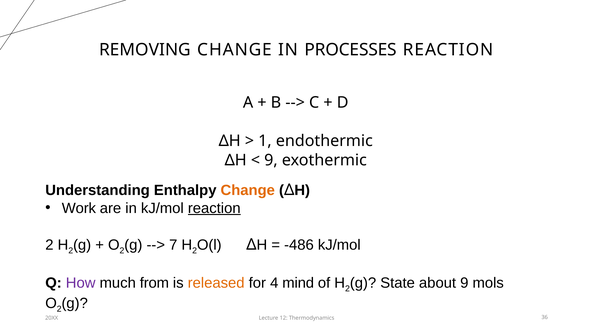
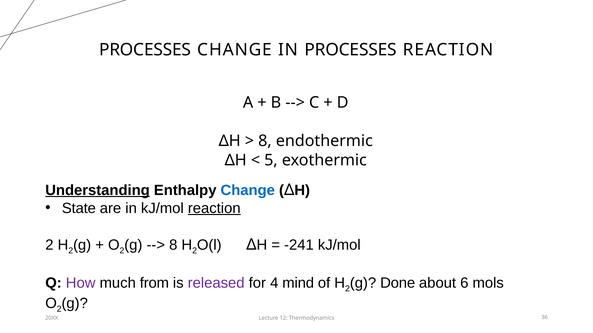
REMOVING at (145, 50): REMOVING -> PROCESSES
1 at (265, 141): 1 -> 8
9 at (271, 160): 9 -> 5
Understanding underline: none -> present
Change at (248, 191) colour: orange -> blue
Work: Work -> State
7 at (173, 245): 7 -> 8
-486: -486 -> -241
released colour: orange -> purple
State: State -> Done
about 9: 9 -> 6
